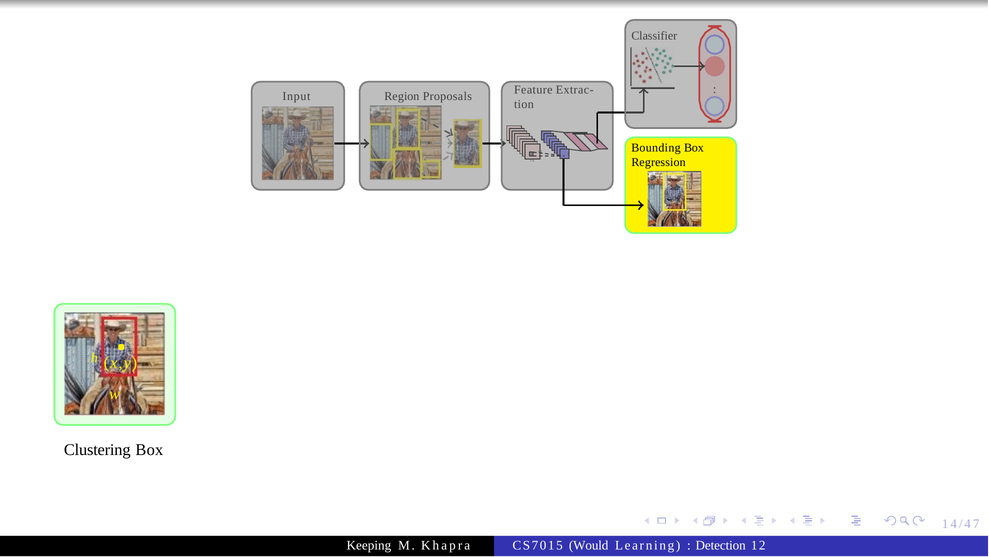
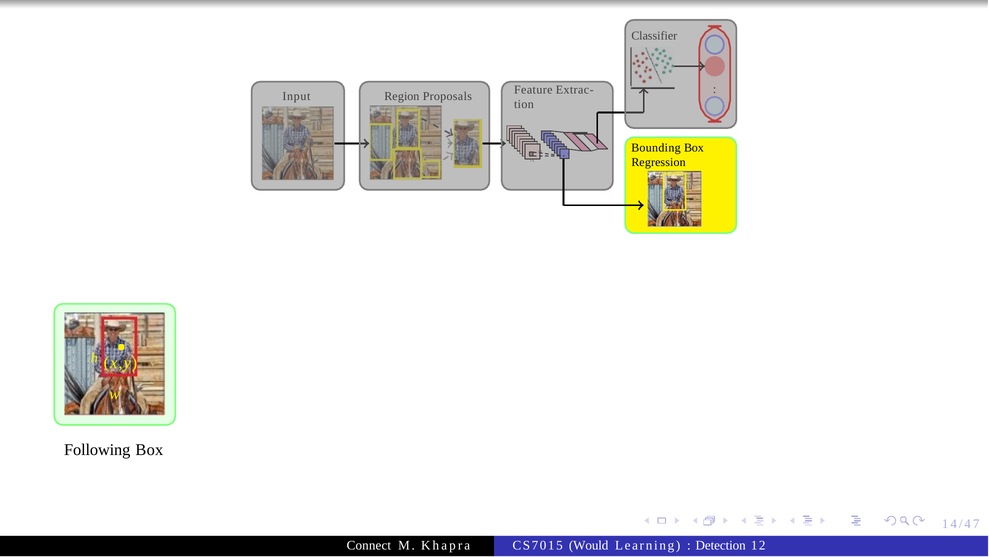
Clustering: Clustering -> Following
Keeping: Keeping -> Connect
